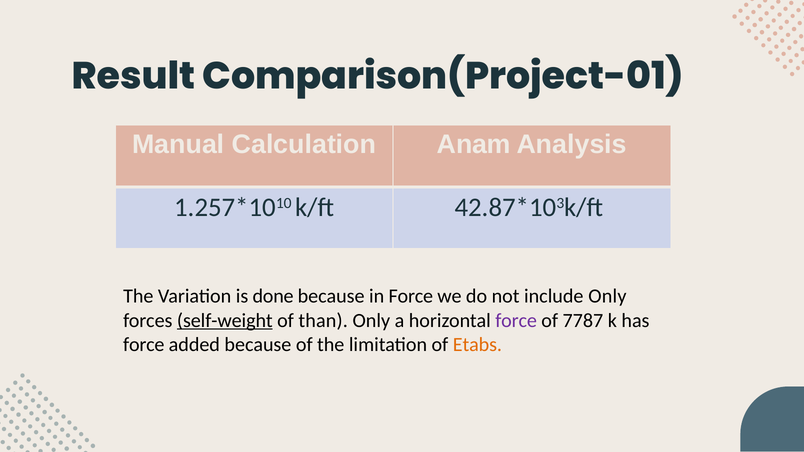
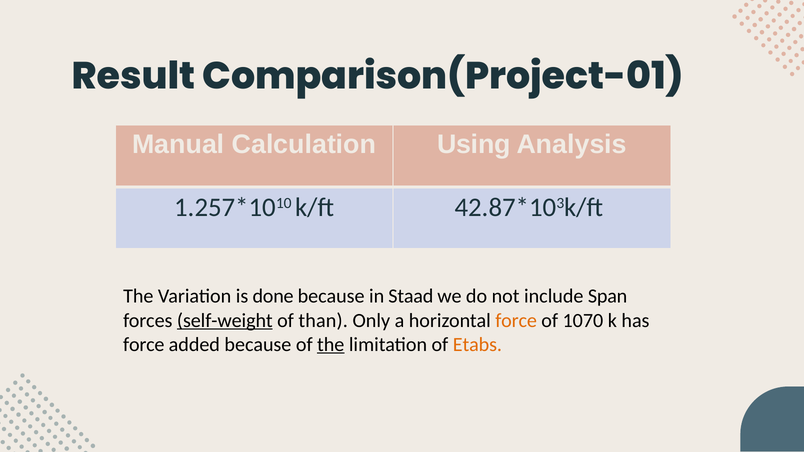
Anam: Anam -> Using
in Force: Force -> Staad
include Only: Only -> Span
force at (516, 321) colour: purple -> orange
7787: 7787 -> 1070
the at (331, 345) underline: none -> present
